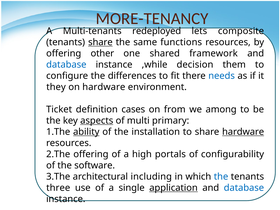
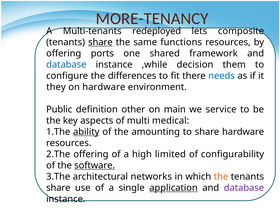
other: other -> ports
Ticket: Ticket -> Public
cases: cases -> other
from: from -> main
among: among -> service
aspects underline: present -> none
primary: primary -> medical
installation: installation -> amounting
hardware at (243, 132) underline: present -> none
portals: portals -> limited
software underline: none -> present
including: including -> networks
the at (221, 177) colour: blue -> orange
three at (58, 188): three -> share
database at (244, 188) colour: blue -> purple
